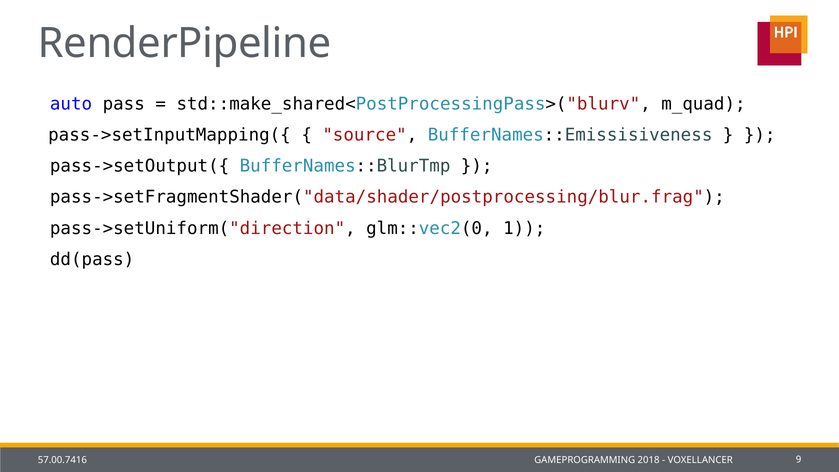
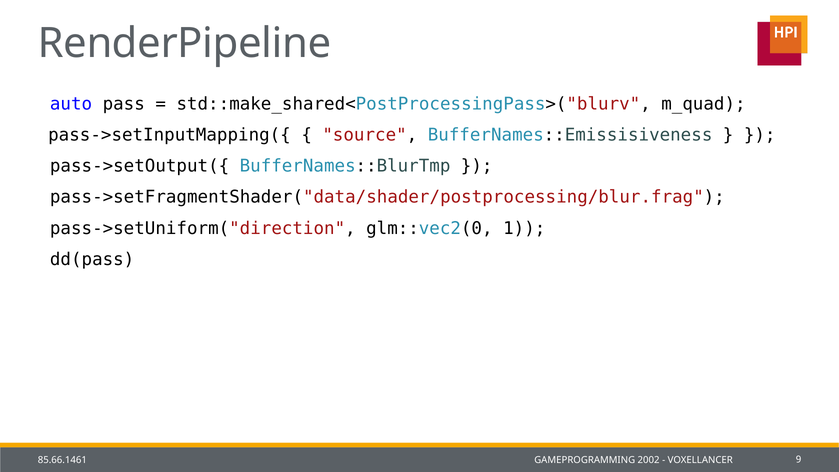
57.00.7416: 57.00.7416 -> 85.66.1461
2018: 2018 -> 2002
